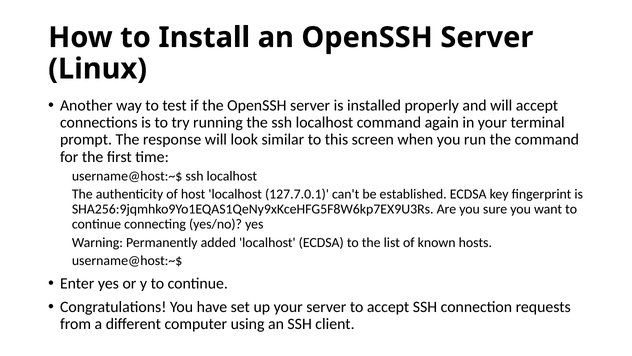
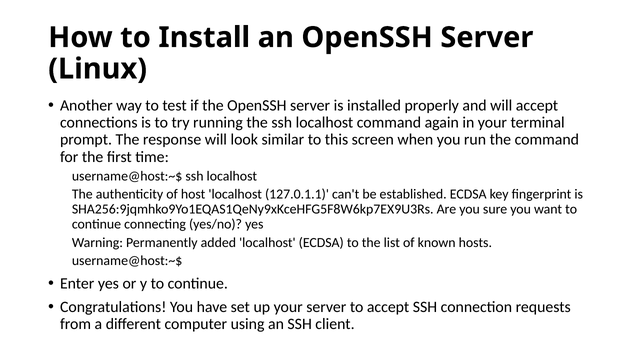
127.7.0.1: 127.7.0.1 -> 127.0.1.1
